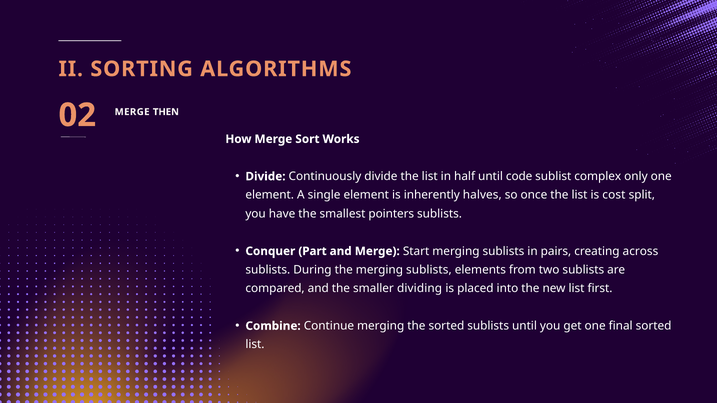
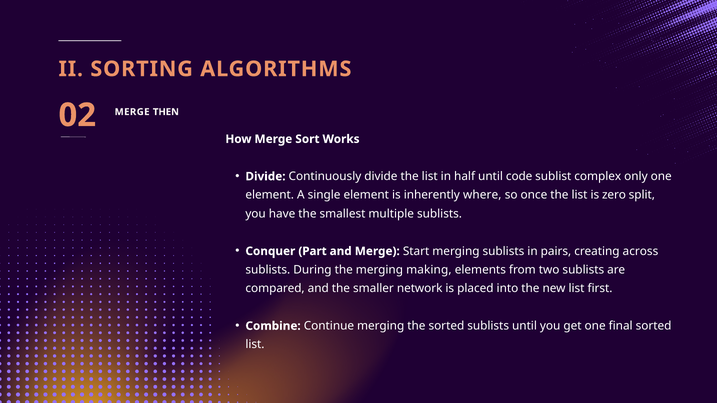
halves: halves -> where
cost: cost -> zero
pointers: pointers -> multiple
the merging sublists: sublists -> making
dividing: dividing -> network
